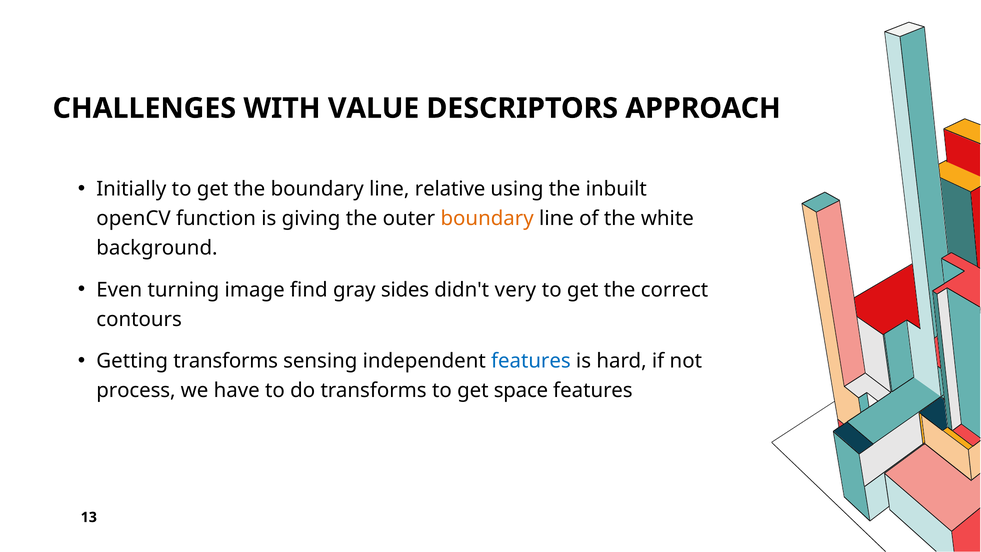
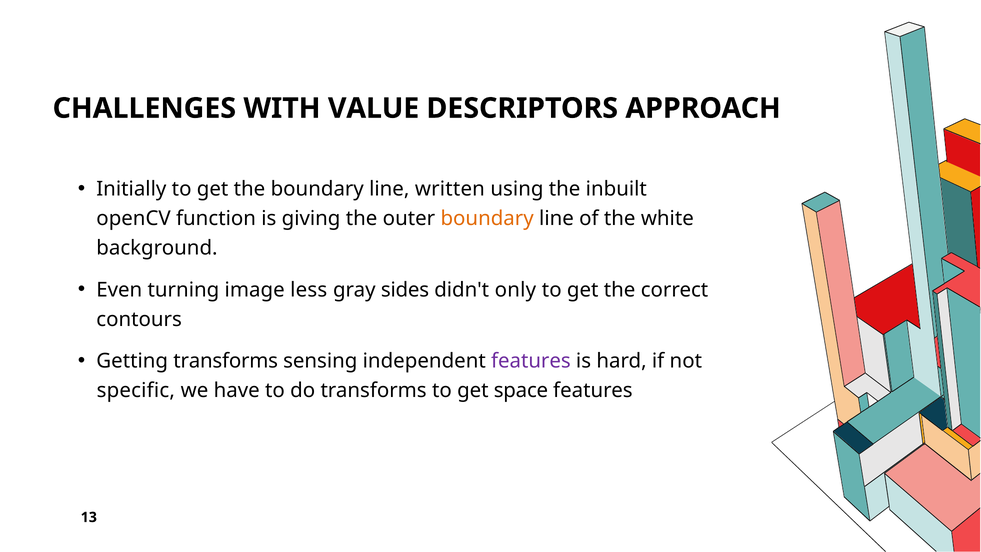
relative: relative -> written
find: find -> less
very: very -> only
features at (531, 361) colour: blue -> purple
process: process -> specific
